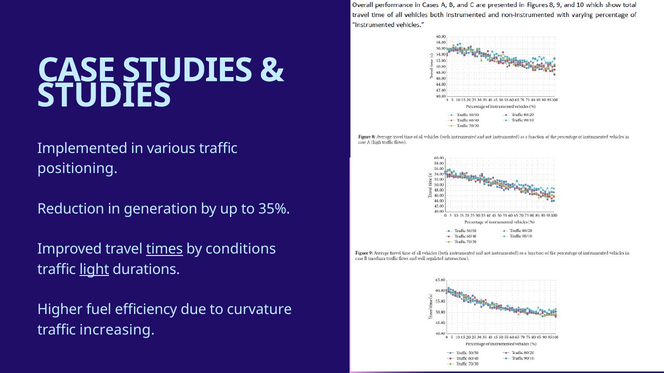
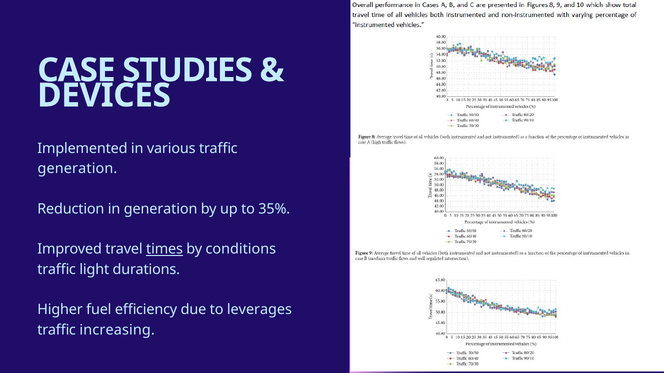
STUDIES at (104, 96): STUDIES -> DEVICES
positioning at (78, 169): positioning -> generation
light underline: present -> none
curvature: curvature -> leverages
